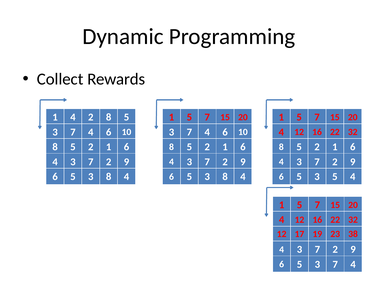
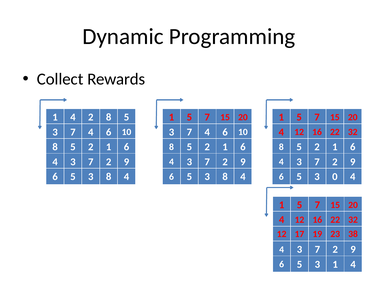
3 5: 5 -> 0
6 5 3 7: 7 -> 1
